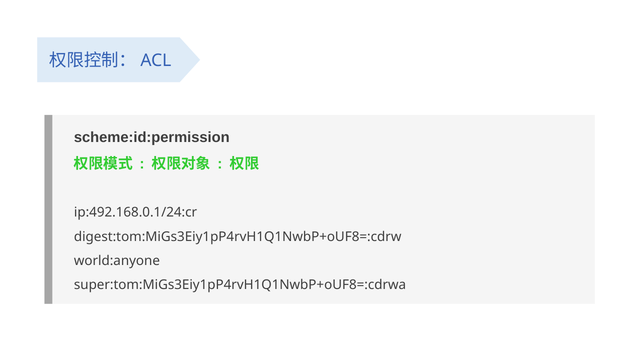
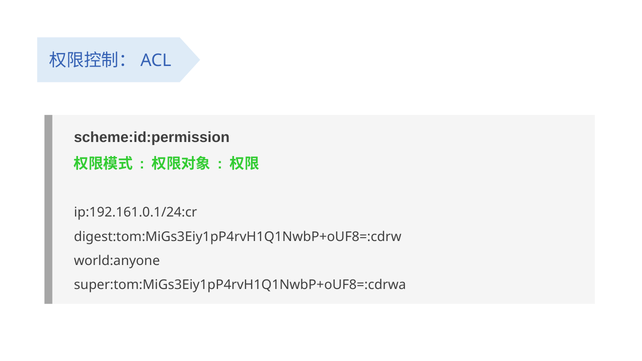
ip:492.168.0.1/24:cr: ip:492.168.0.1/24:cr -> ip:192.161.0.1/24:cr
